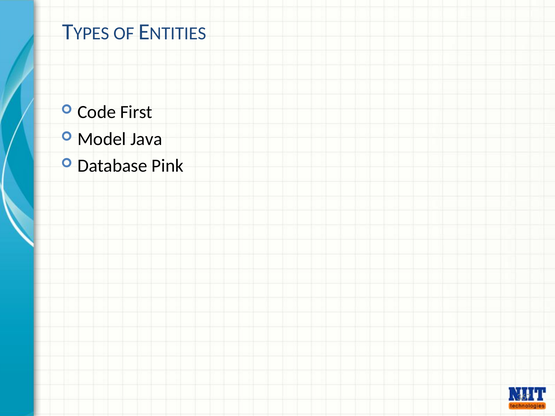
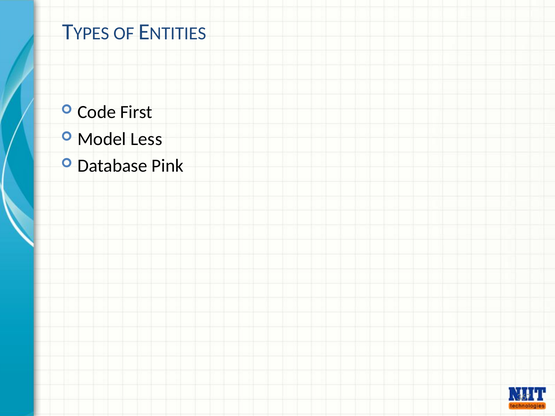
Java: Java -> Less
